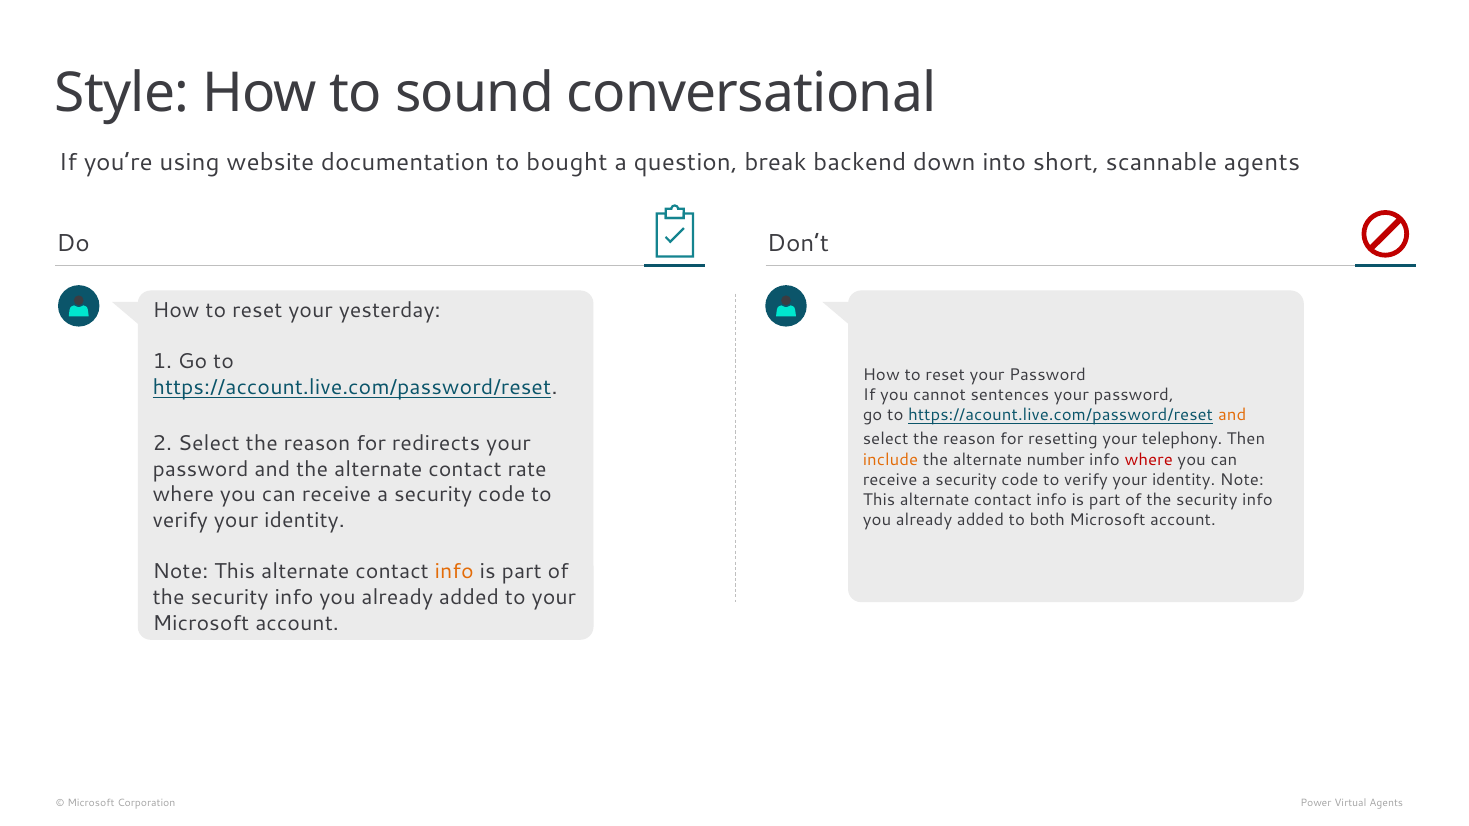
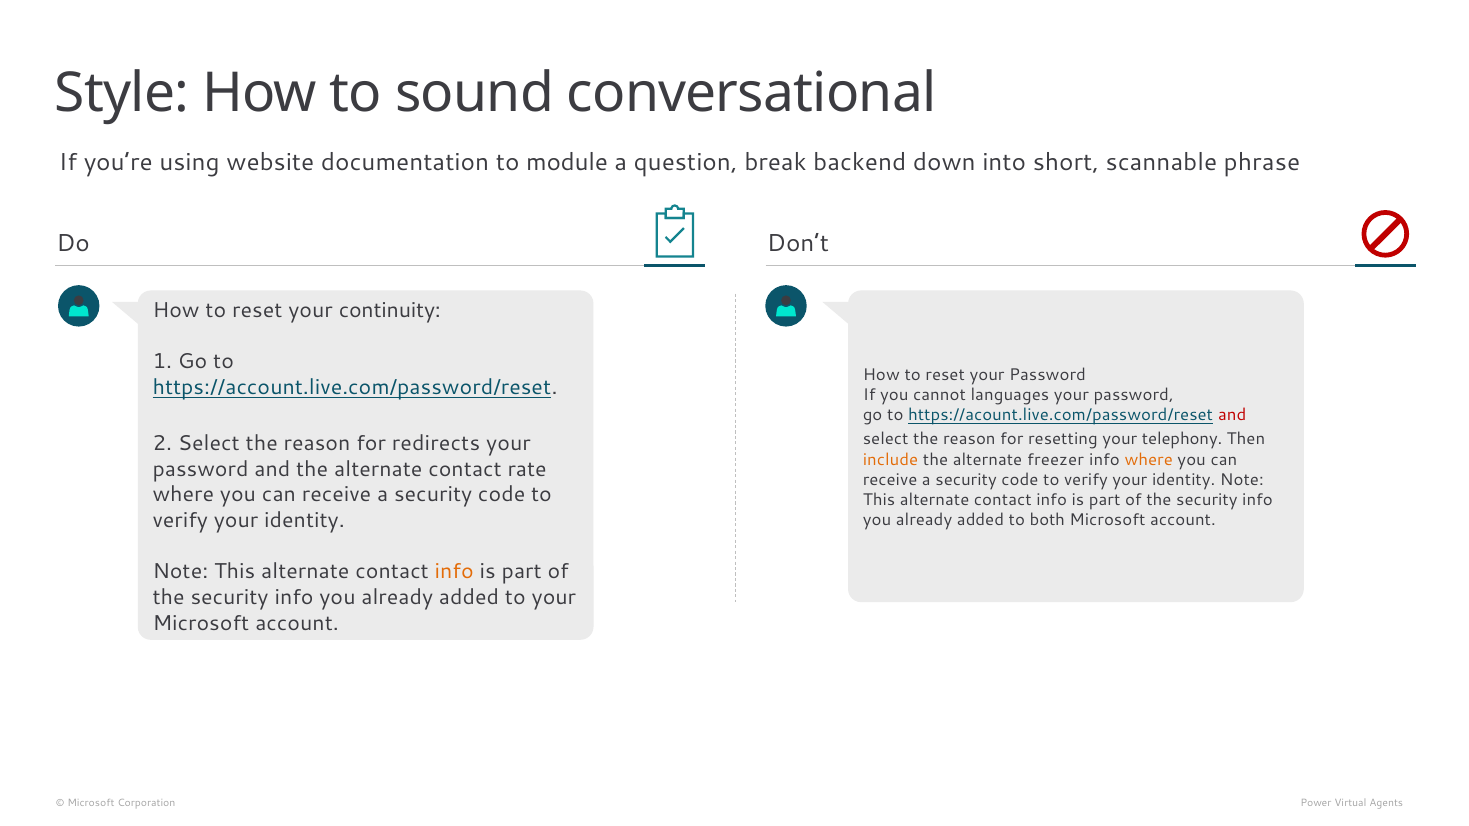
bought: bought -> module
scannable agents: agents -> phrase
yesterday: yesterday -> continuity
sentences: sentences -> languages
and at (1232, 415) colour: orange -> red
number: number -> freezer
where at (1149, 460) colour: red -> orange
